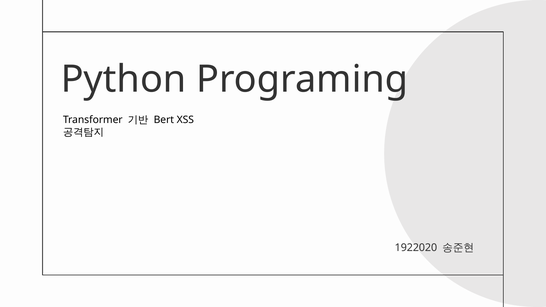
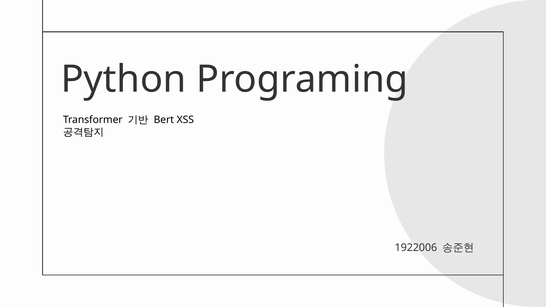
1922020: 1922020 -> 1922006
